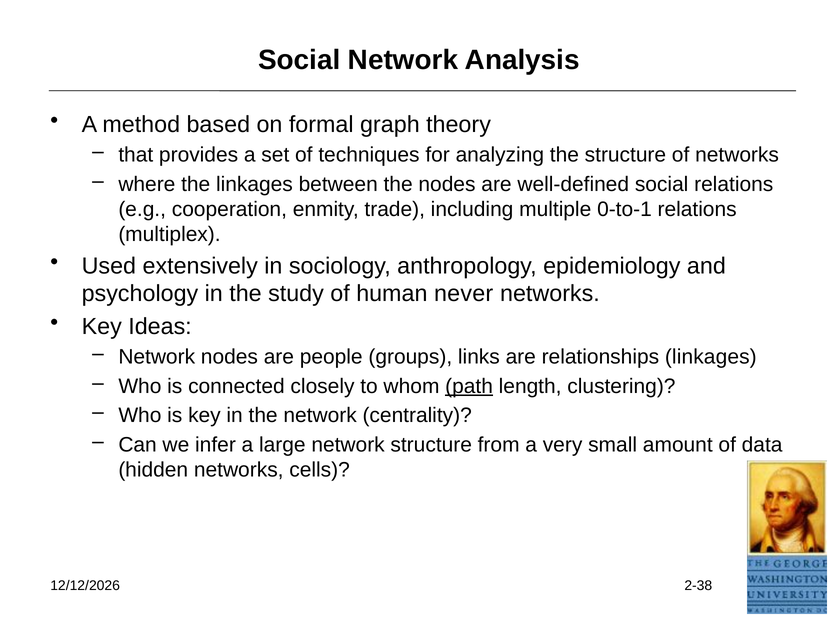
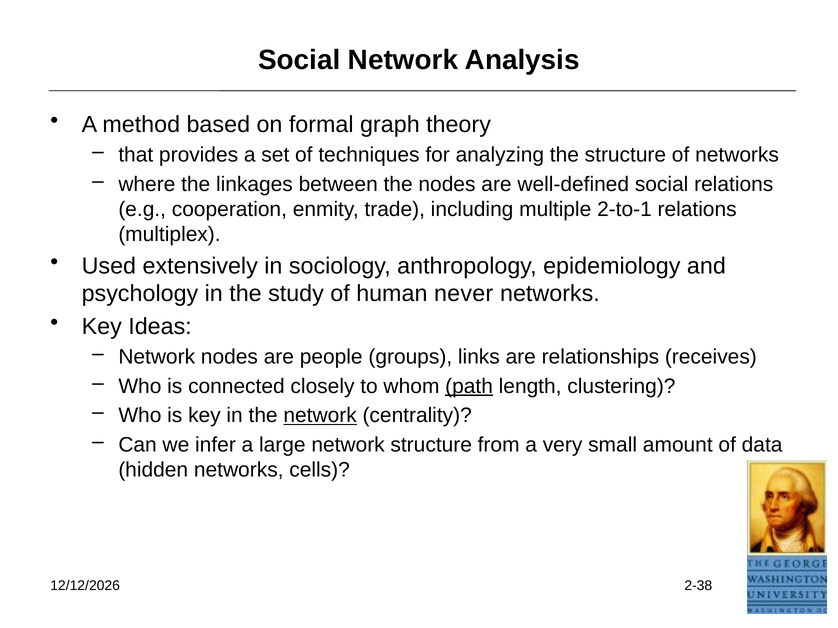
0-to-1: 0-to-1 -> 2-to-1
relationships linkages: linkages -> receives
network at (320, 416) underline: none -> present
